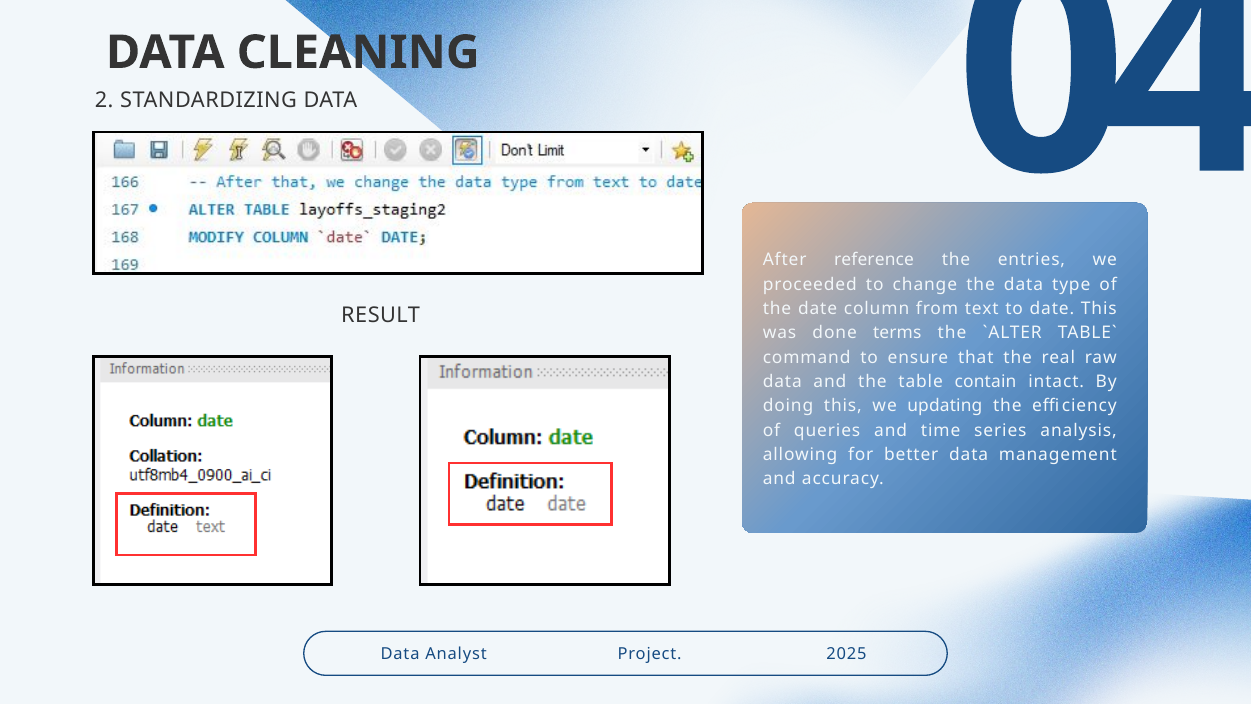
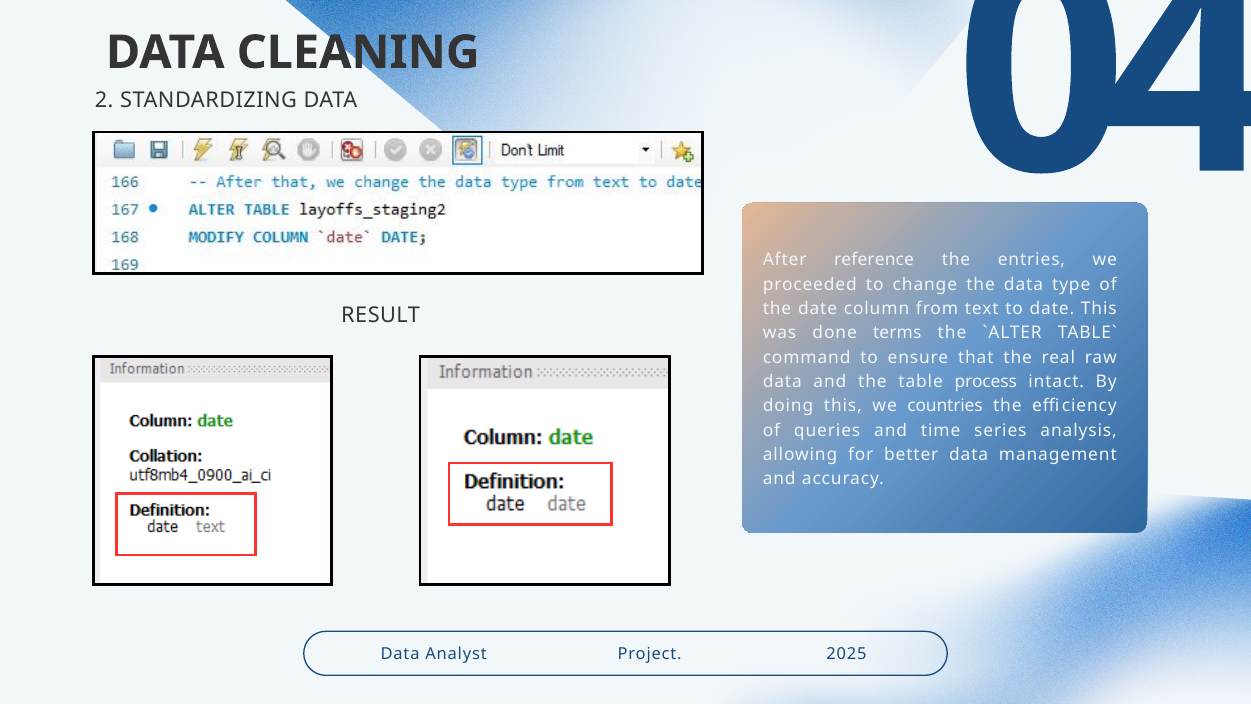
contain: contain -> process
updating: updating -> countries
